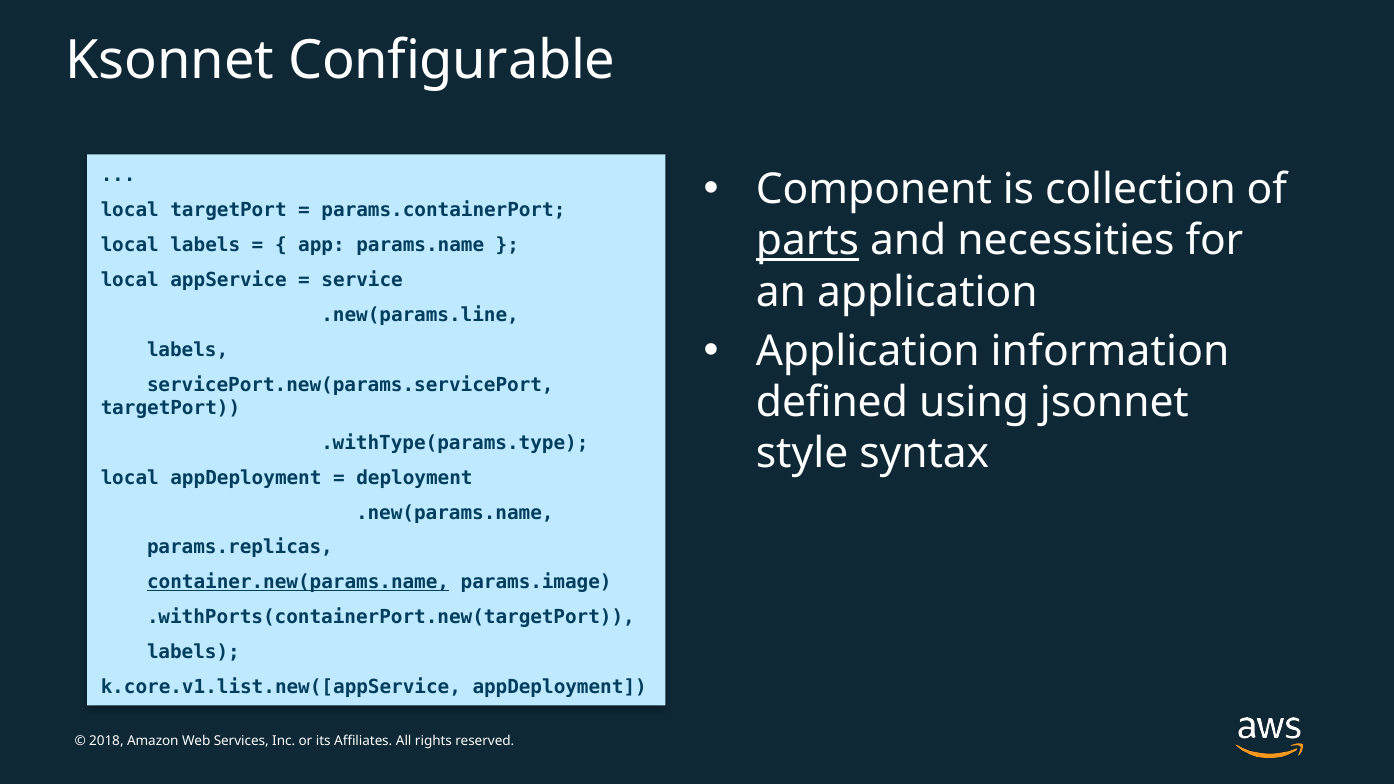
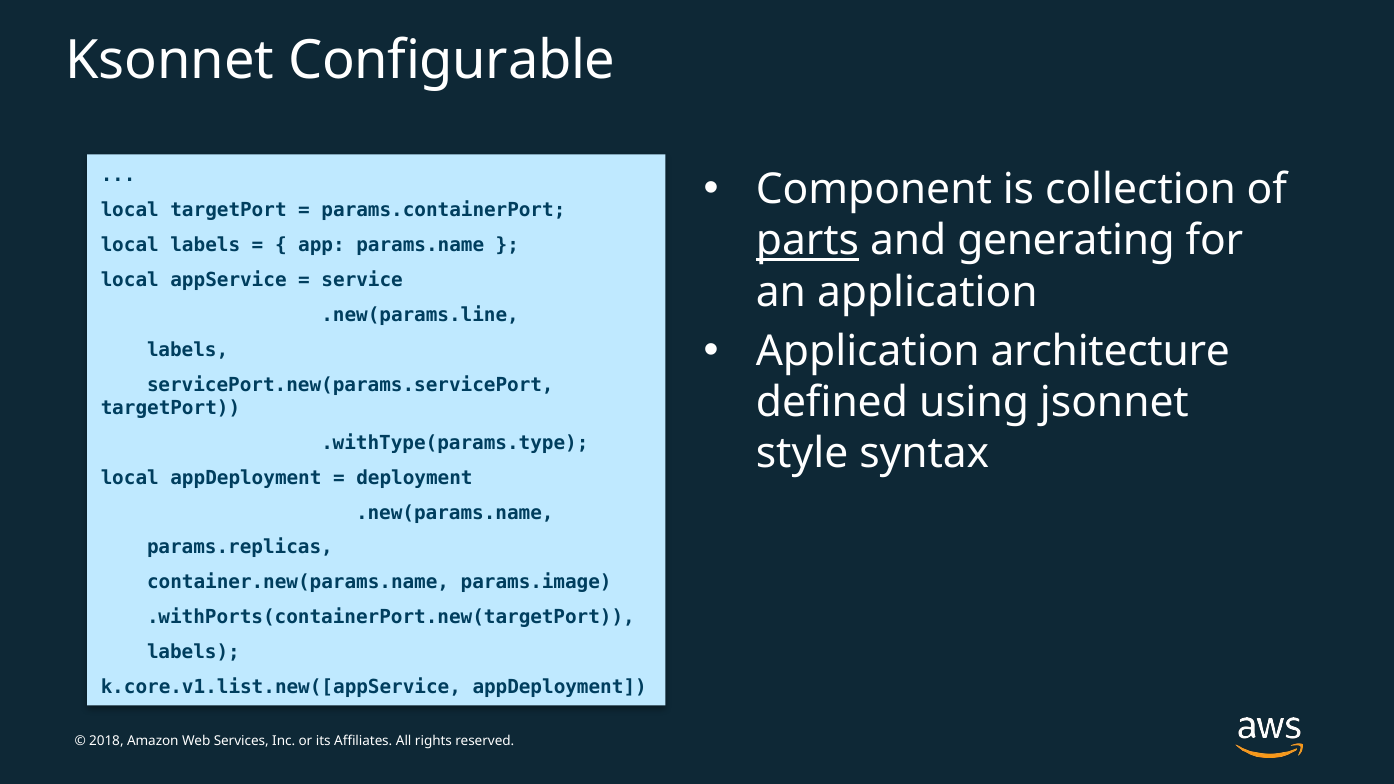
necessities: necessities -> generating
information: information -> architecture
container.new(params.name underline: present -> none
